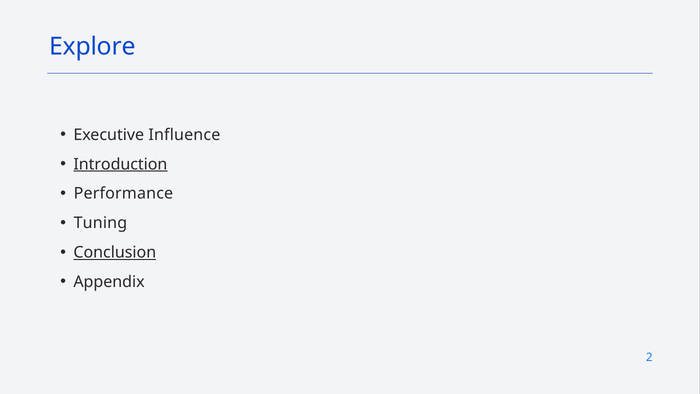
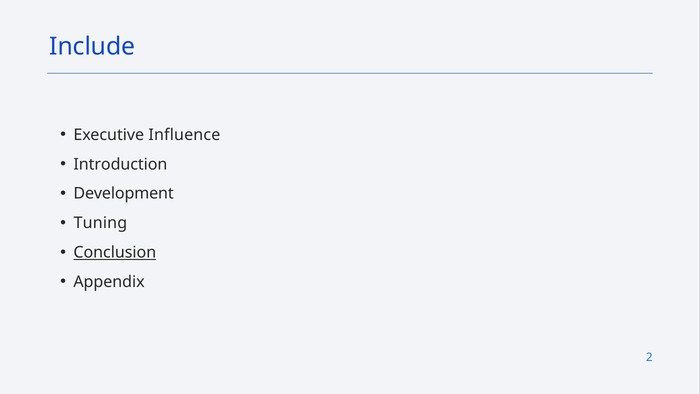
Explore: Explore -> Include
Introduction underline: present -> none
Performance: Performance -> Development
